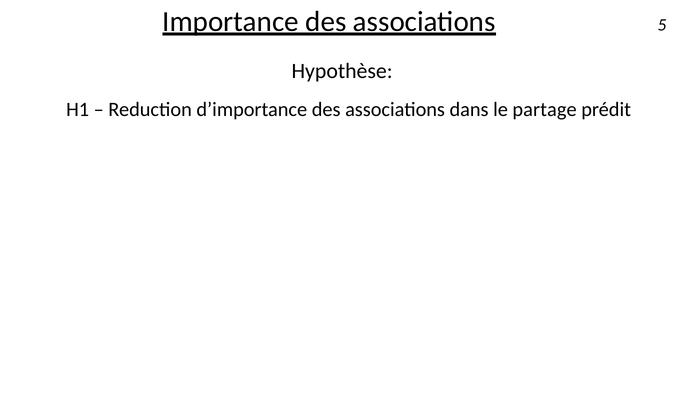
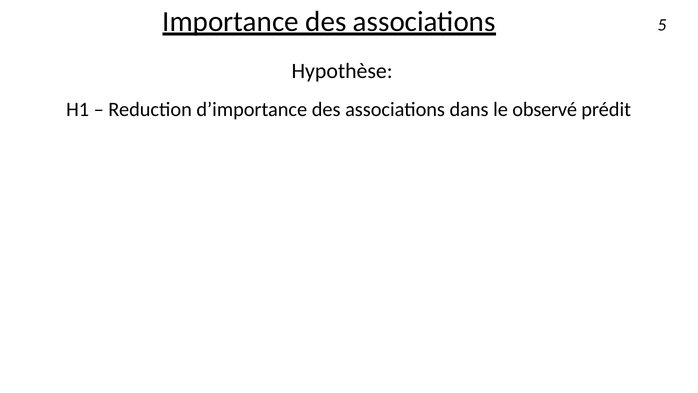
partage: partage -> observé
